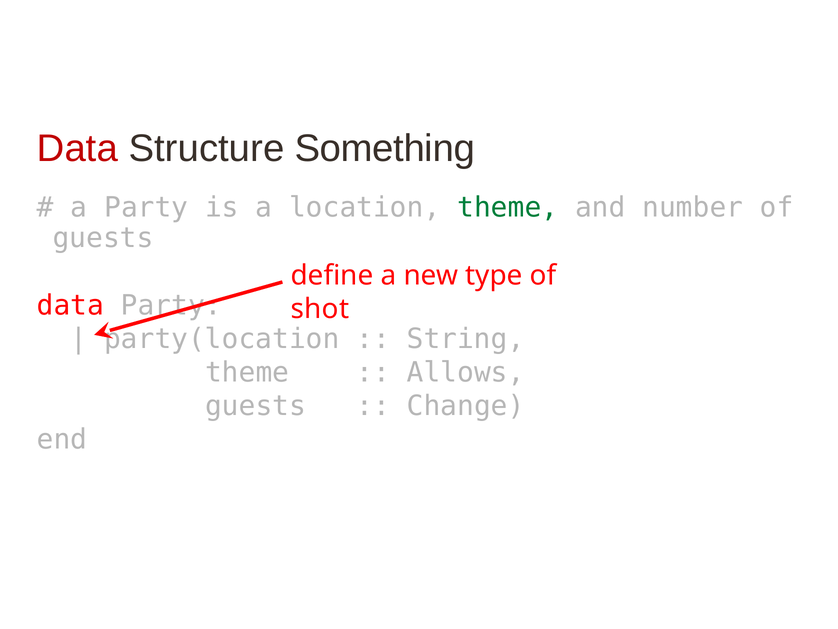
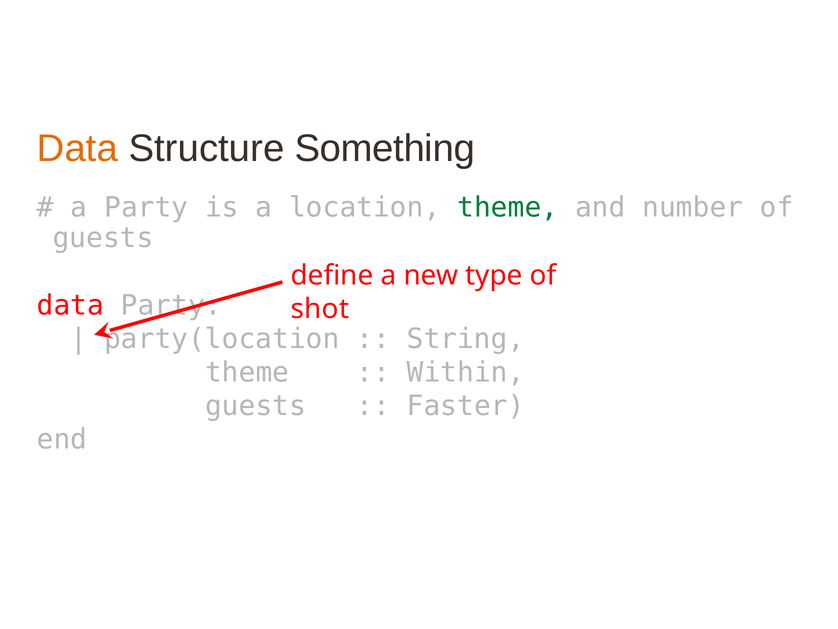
Data at (77, 148) colour: red -> orange
Allows: Allows -> Within
Change: Change -> Faster
